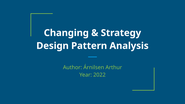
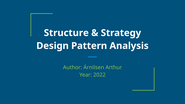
Changing: Changing -> Structure
